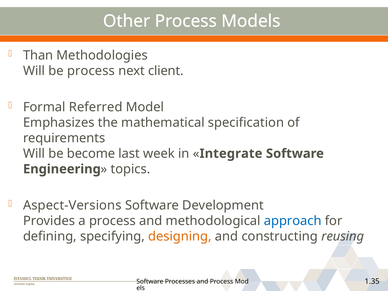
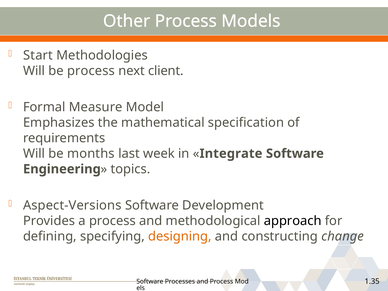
Than: Than -> Start
Referred: Referred -> Measure
become: become -> months
approach colour: blue -> black
reusing: reusing -> change
